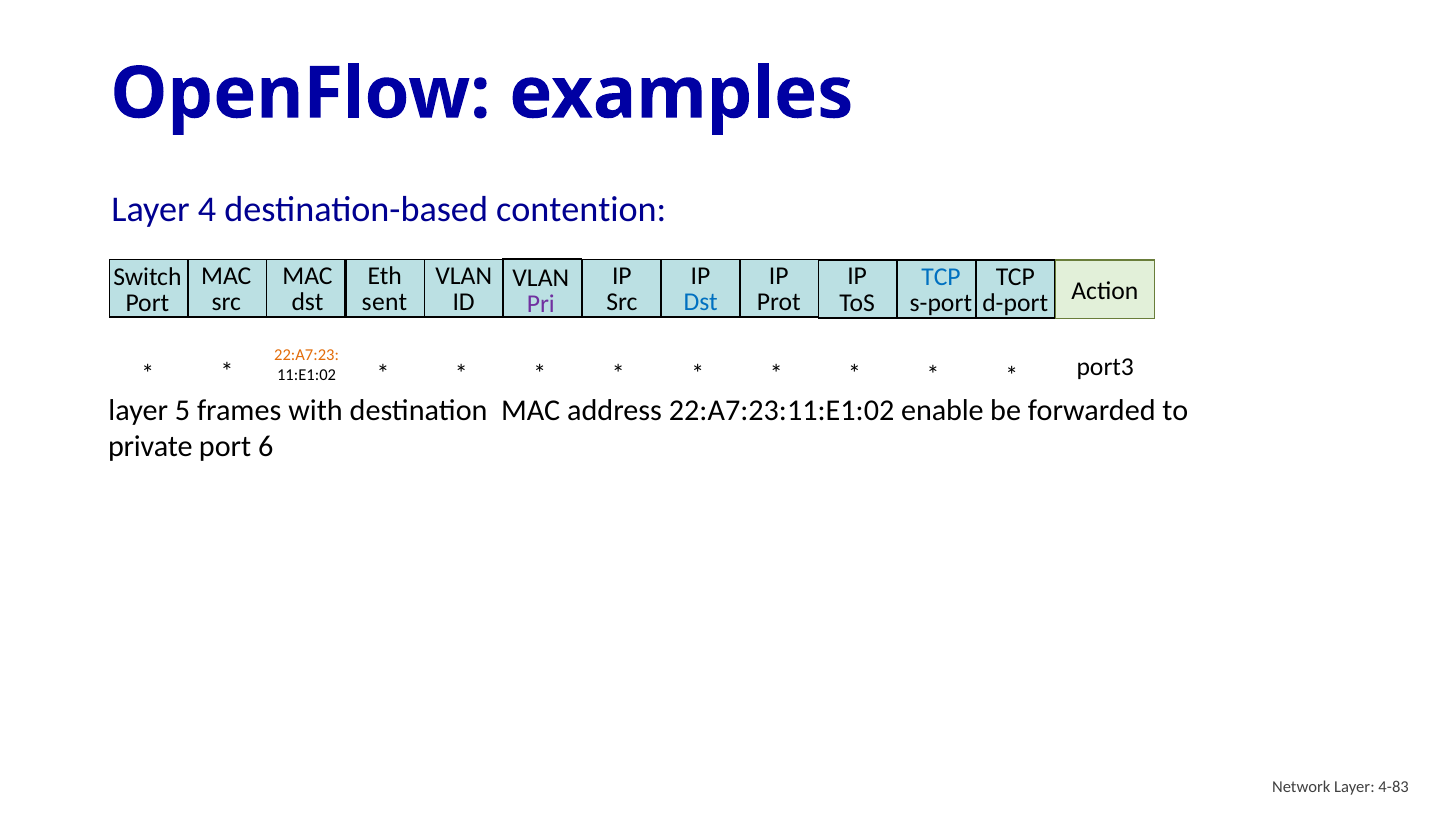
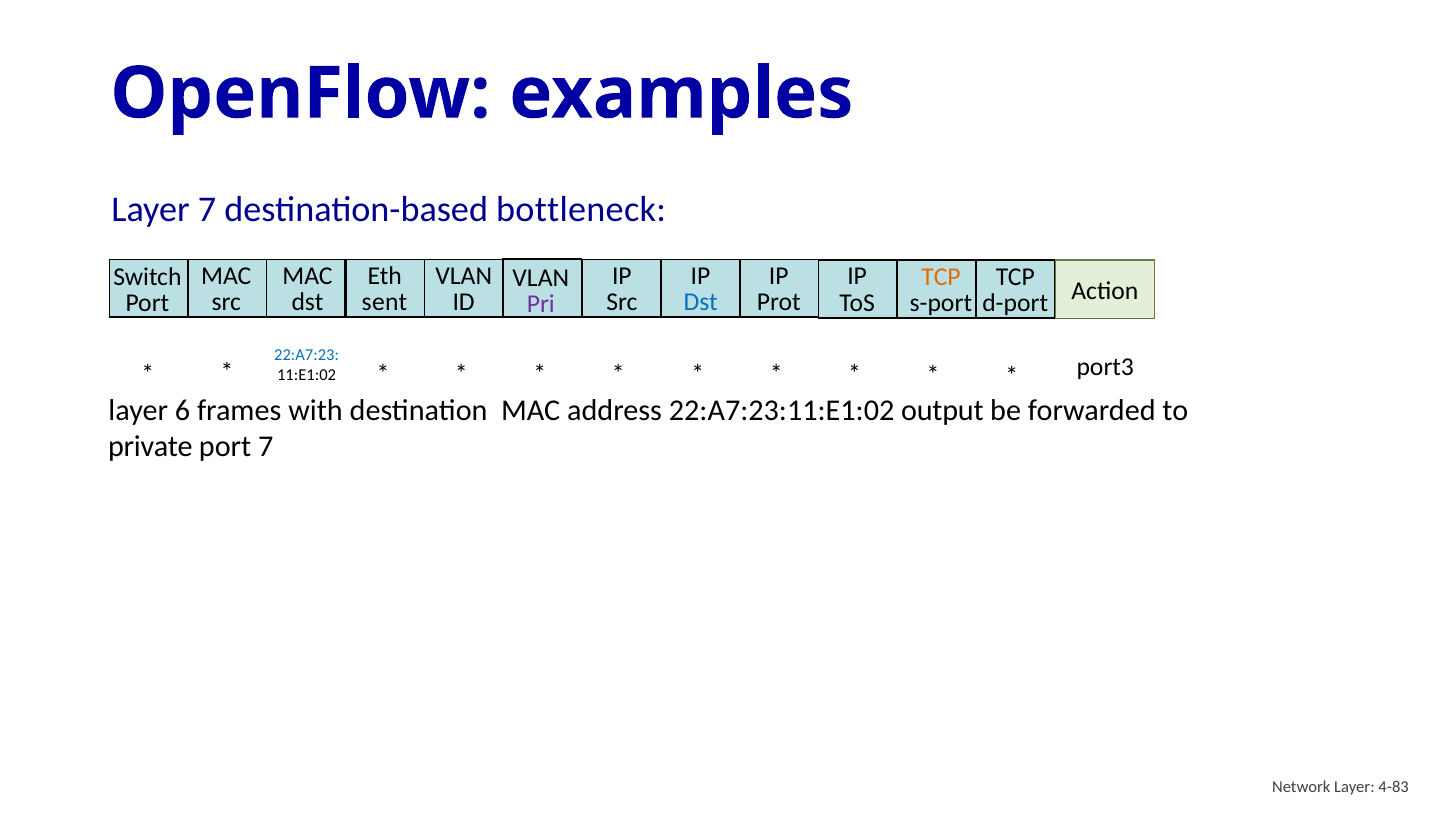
Layer 4: 4 -> 7
contention: contention -> bottleneck
TCP at (941, 277) colour: blue -> orange
22:A7:23 colour: orange -> blue
5: 5 -> 6
enable: enable -> output
port 6: 6 -> 7
